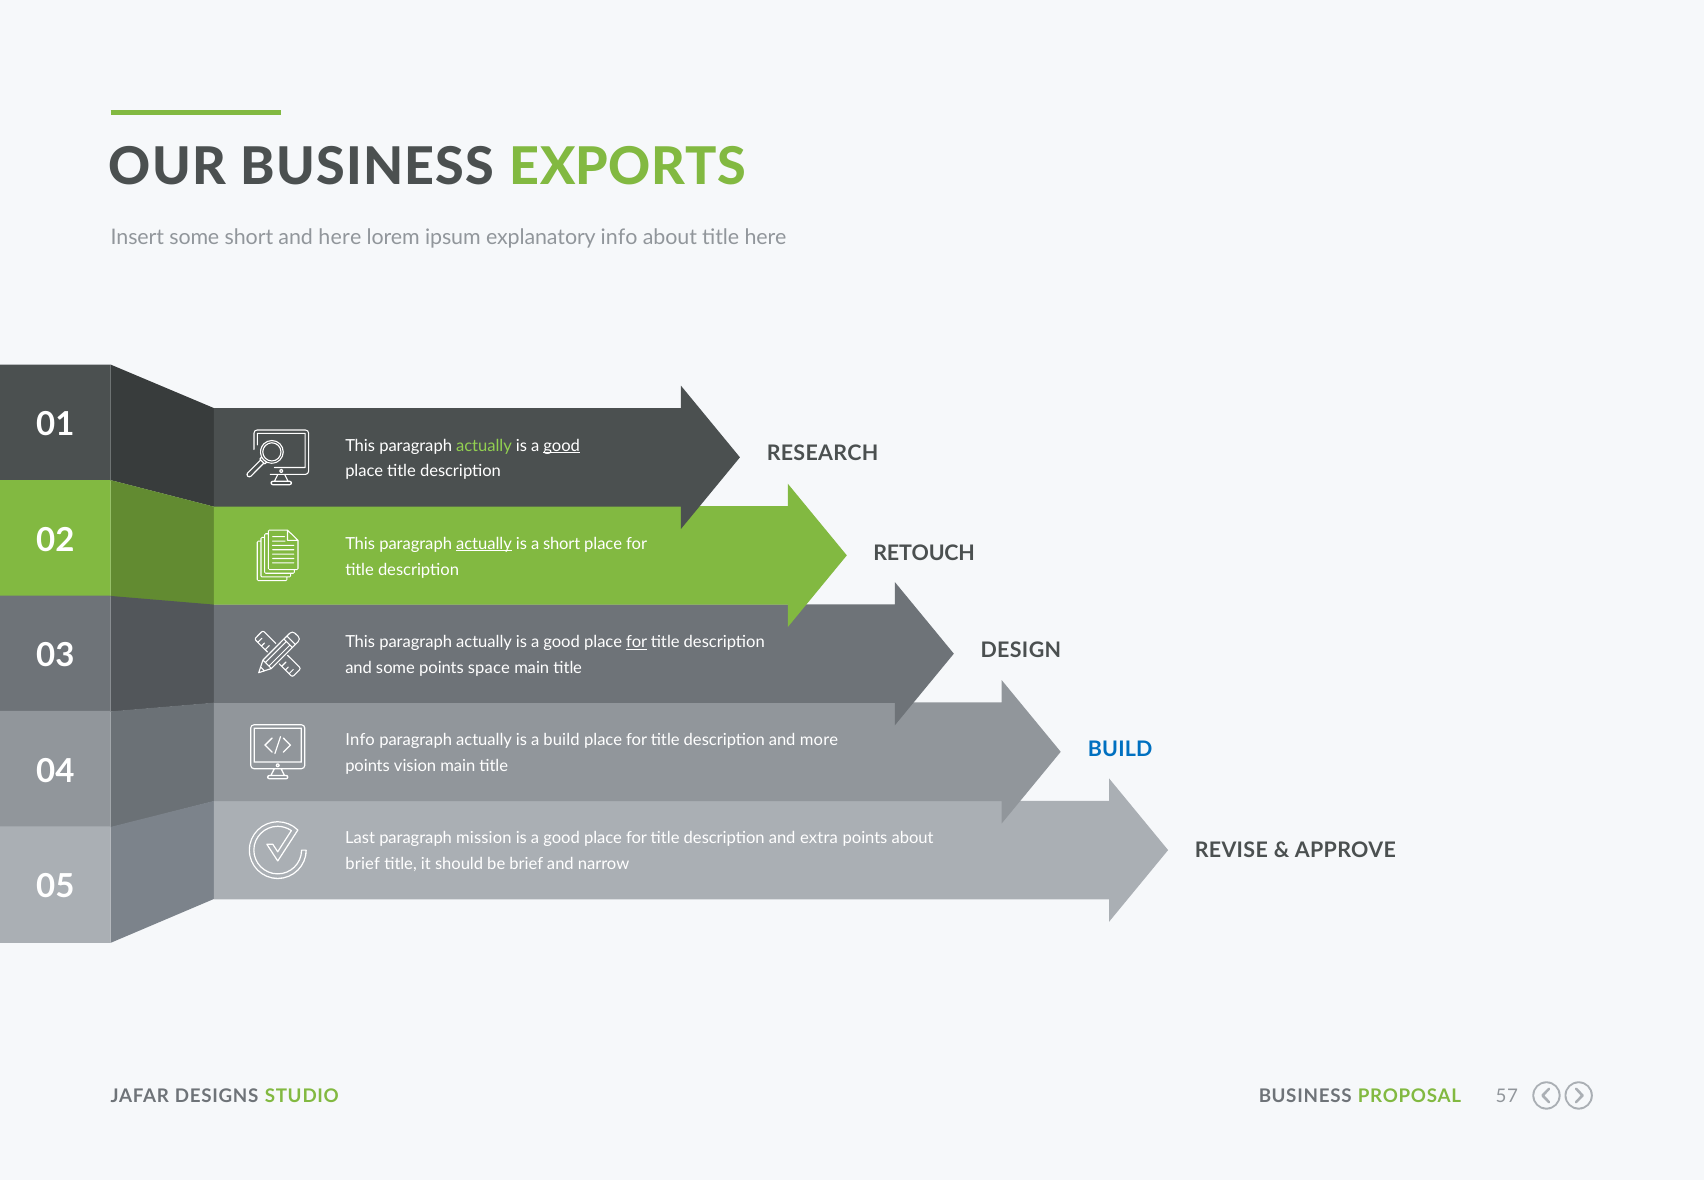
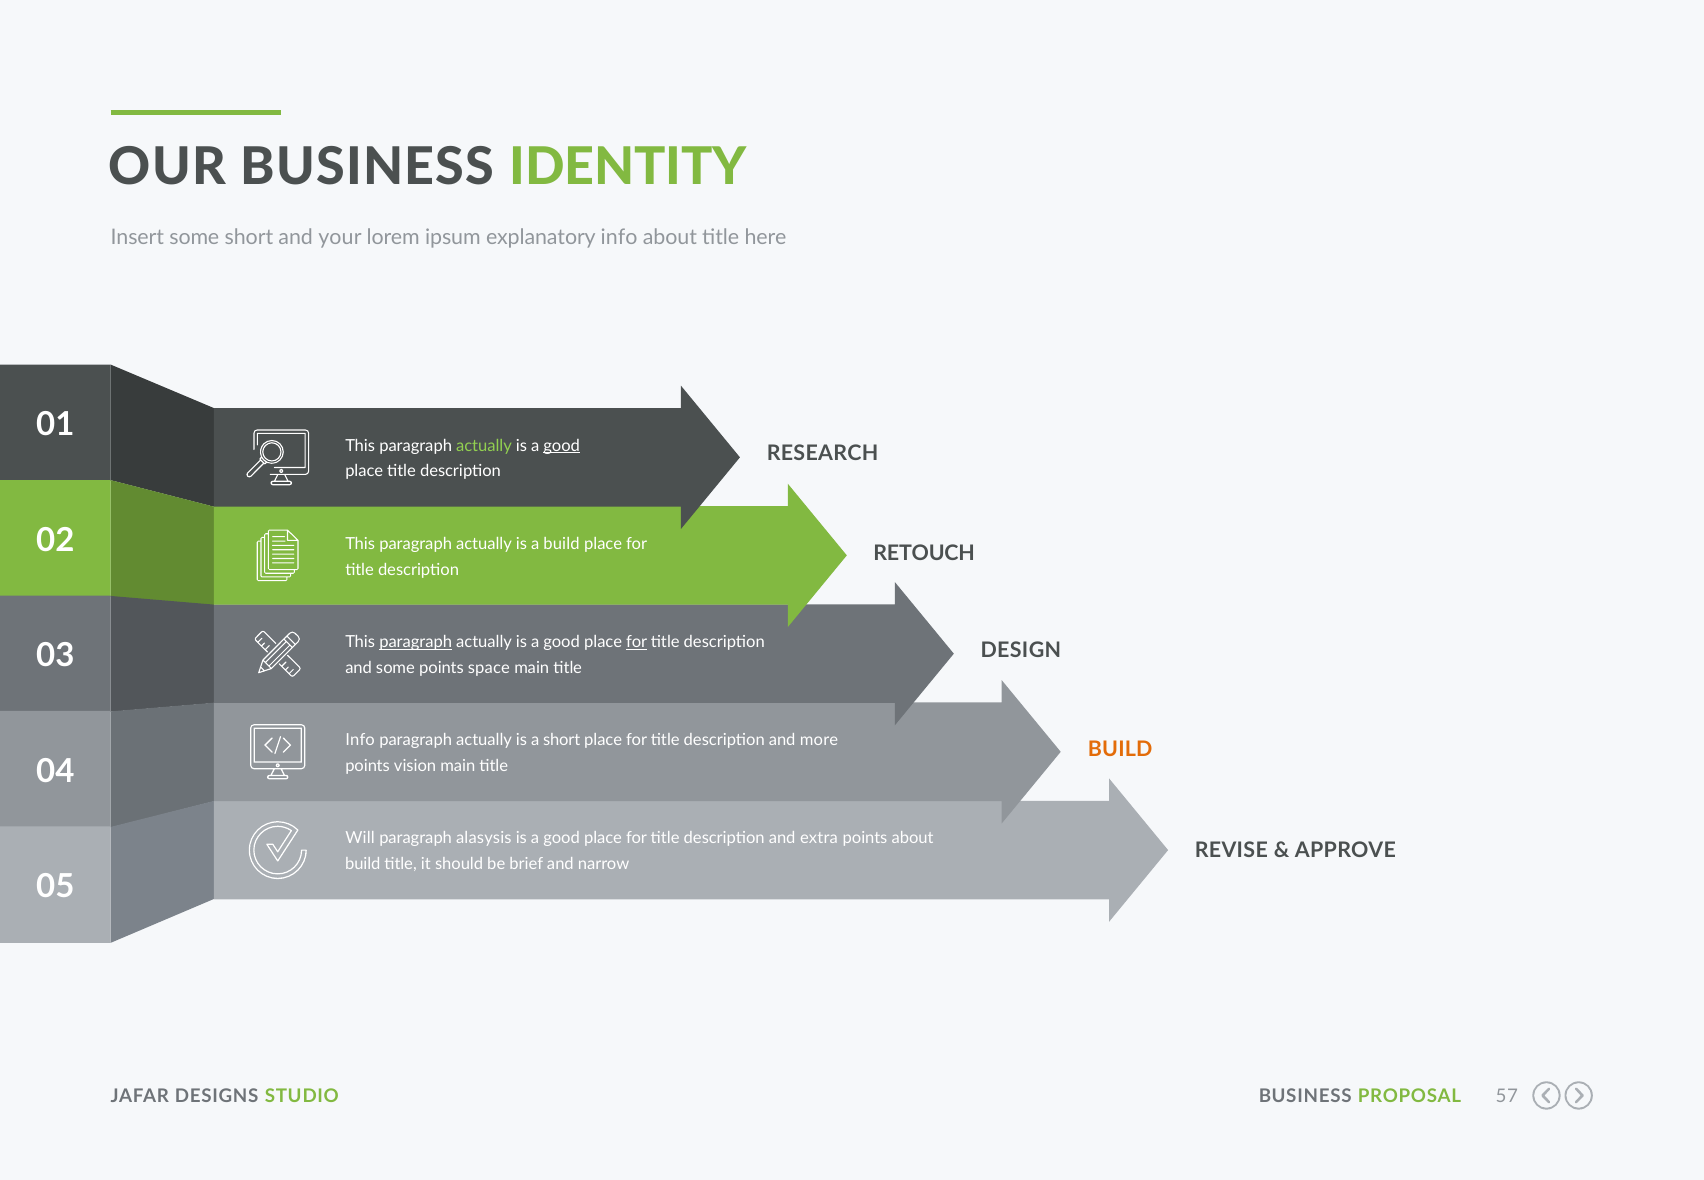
EXPORTS: EXPORTS -> IDENTITY
and here: here -> your
actually at (484, 544) underline: present -> none
a short: short -> build
paragraph at (416, 642) underline: none -> present
a build: build -> short
BUILD at (1120, 749) colour: blue -> orange
Last: Last -> Will
mission: mission -> alasysis
brief at (363, 864): brief -> build
